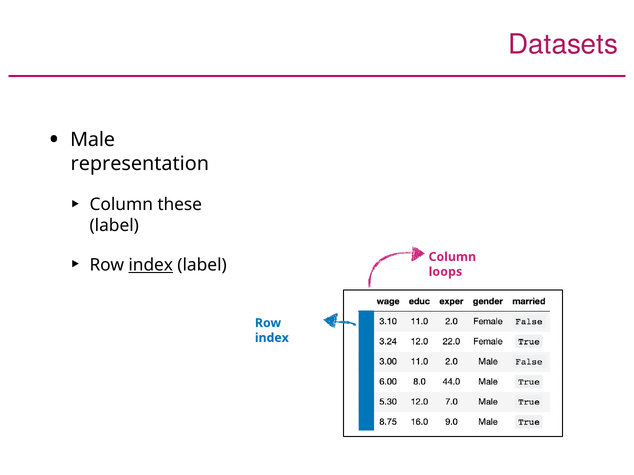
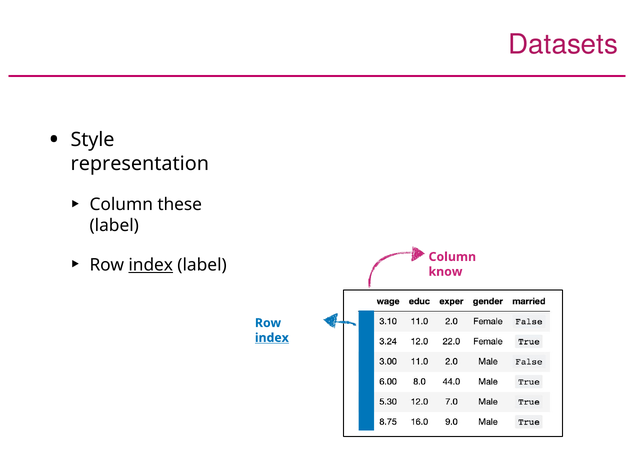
Male: Male -> Style
loops: loops -> know
index at (272, 338) underline: none -> present
